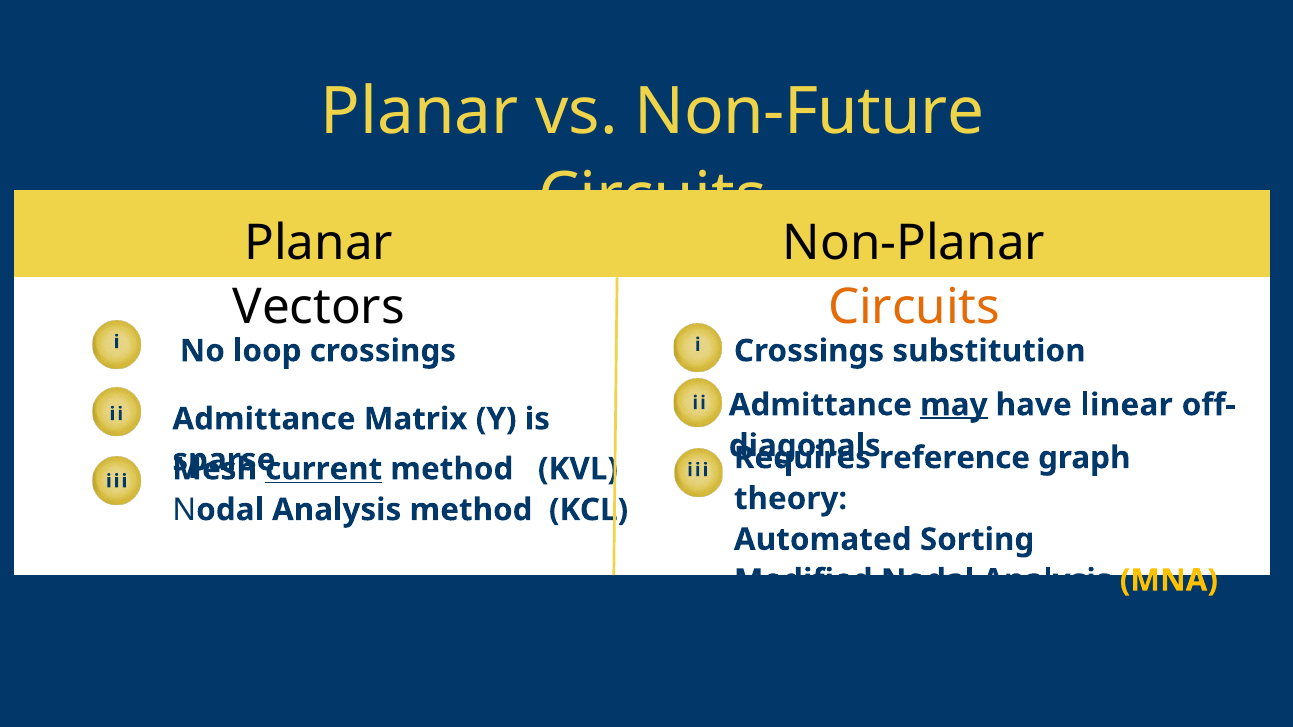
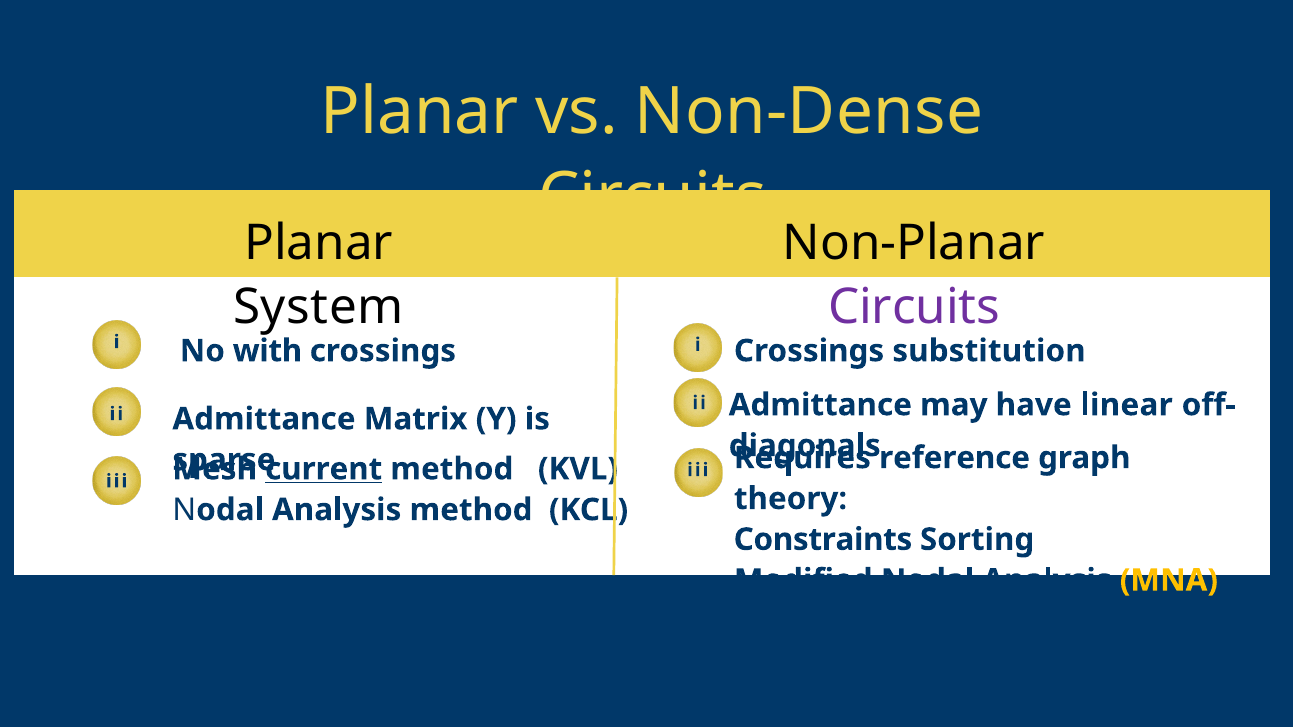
Non-Future: Non-Future -> Non-Dense
Vectors: Vectors -> System
Circuits at (914, 307) colour: orange -> purple
loop: loop -> with
may underline: present -> none
Automated: Automated -> Constraints
